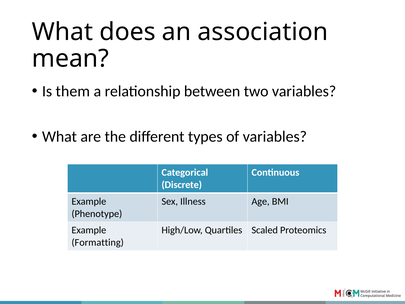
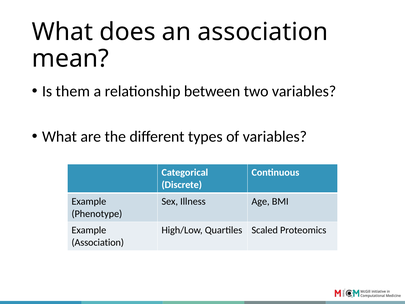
Formatting at (98, 242): Formatting -> Association
